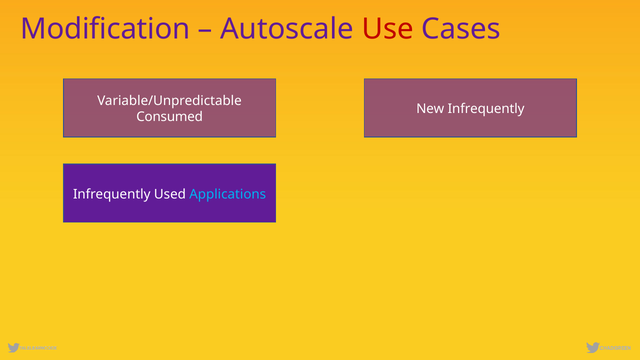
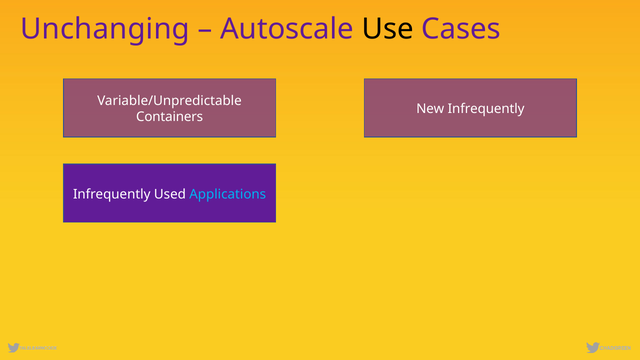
Modification: Modification -> Unchanging
Use colour: red -> black
Consumed: Consumed -> Containers
